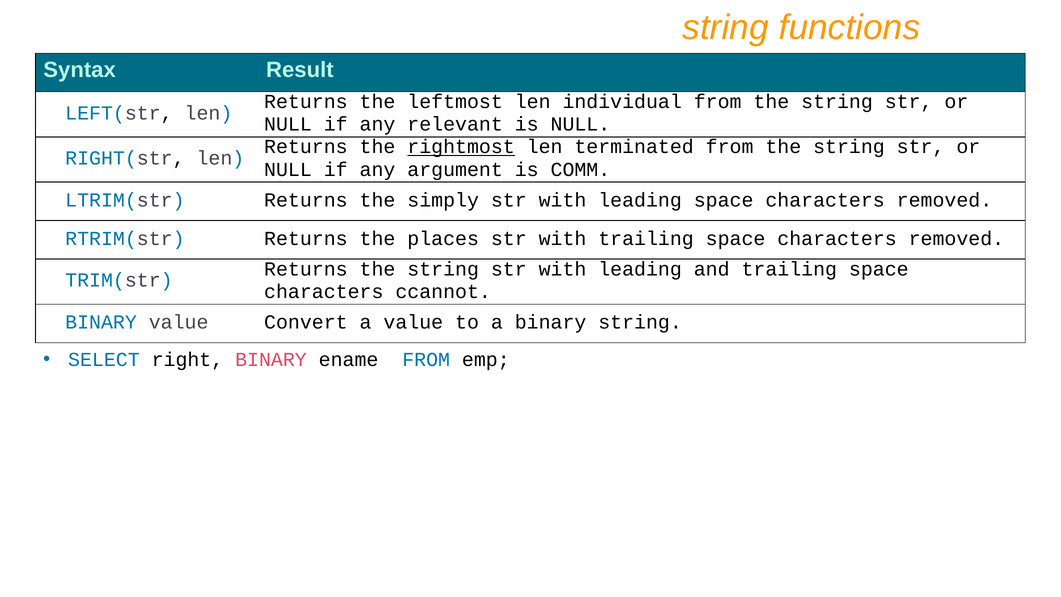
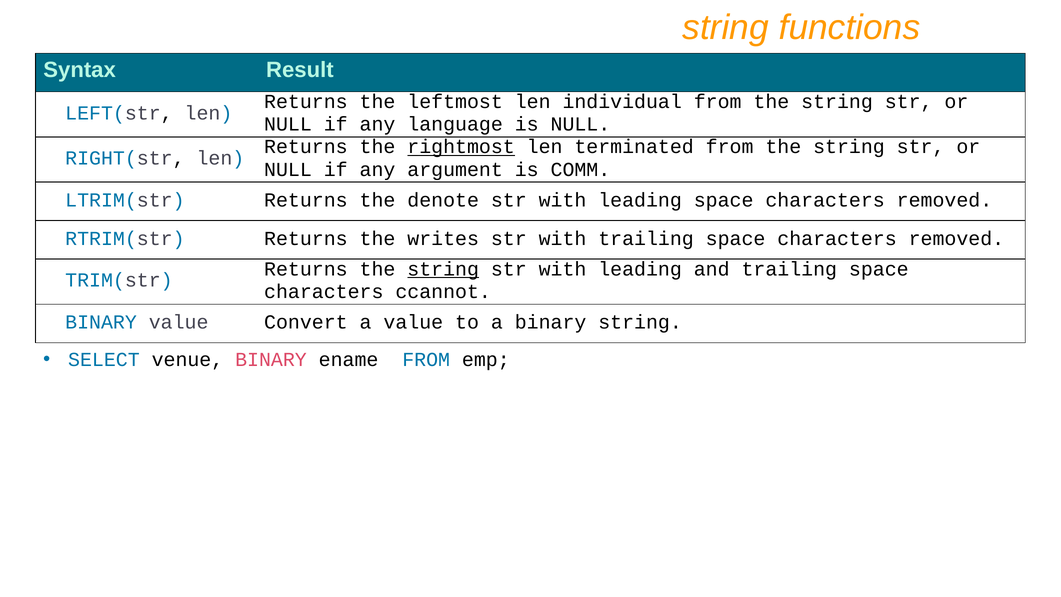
relevant: relevant -> language
simply: simply -> denote
places: places -> writes
string at (443, 269) underline: none -> present
right: right -> venue
